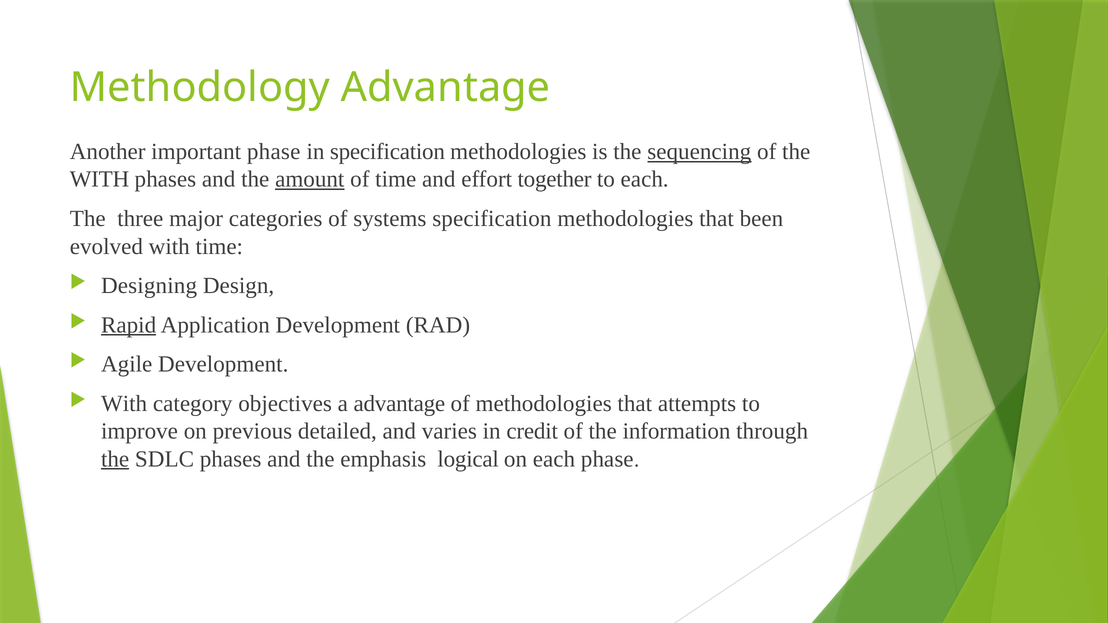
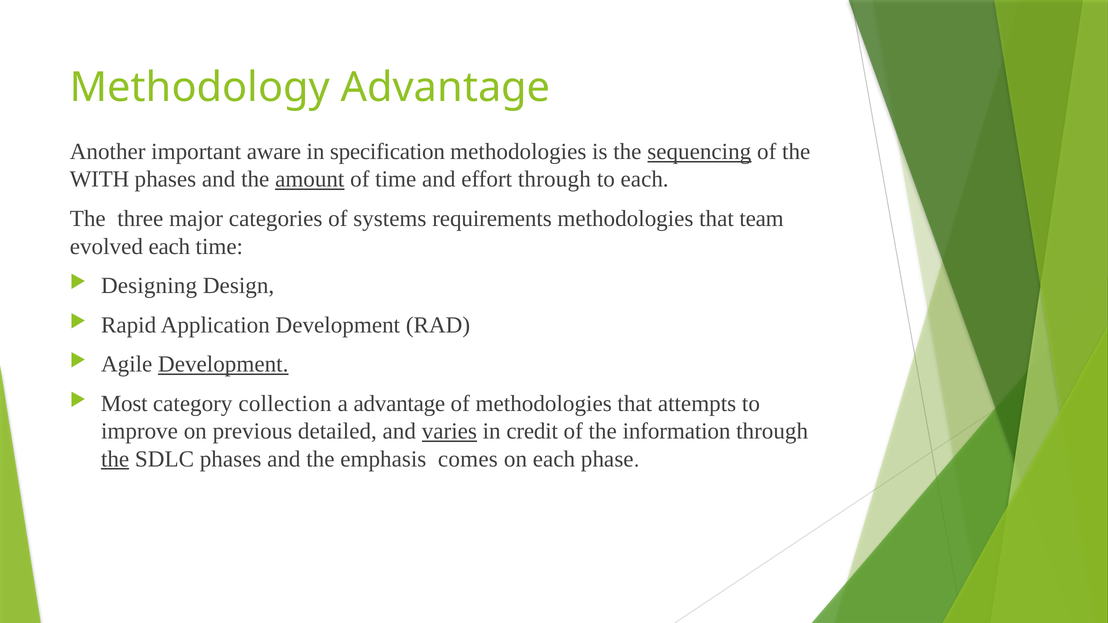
important phase: phase -> aware
effort together: together -> through
systems specification: specification -> requirements
been: been -> team
evolved with: with -> each
Rapid underline: present -> none
Development at (223, 364) underline: none -> present
With at (124, 404): With -> Most
objectives: objectives -> collection
varies underline: none -> present
logical: logical -> comes
